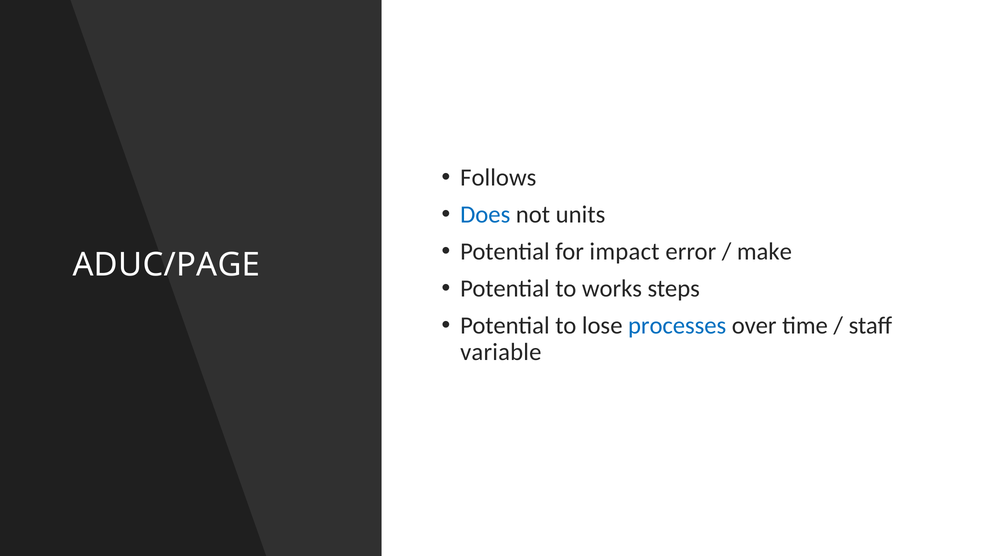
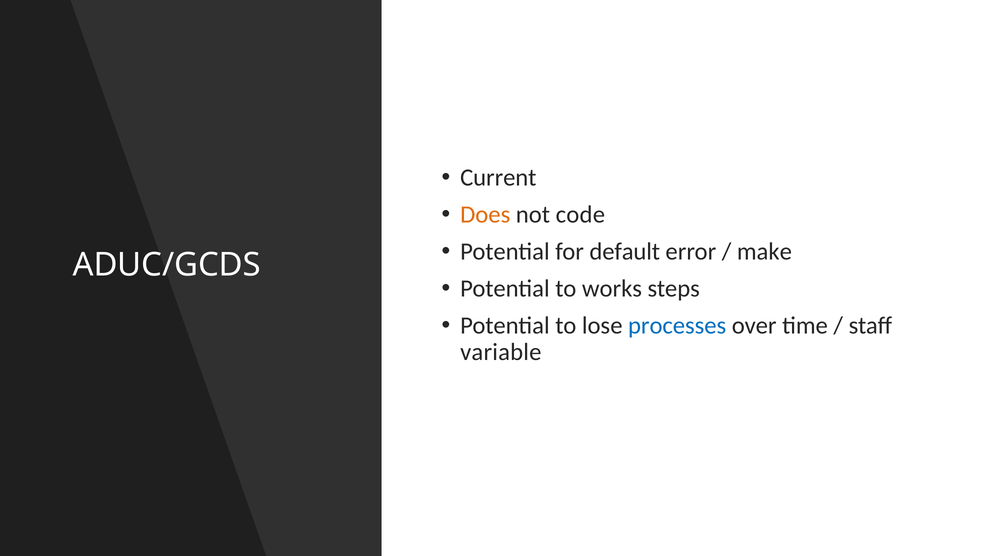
Follows: Follows -> Current
Does colour: blue -> orange
units: units -> code
impact: impact -> default
ADUC/PAGE: ADUC/PAGE -> ADUC/GCDS
